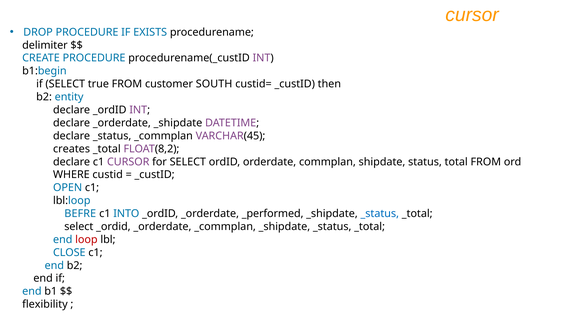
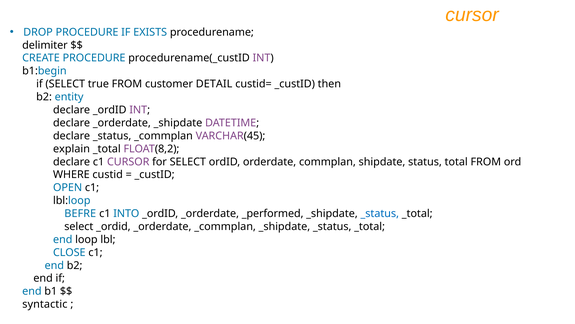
SOUTH: SOUTH -> DETAIL
creates: creates -> explain
loop colour: red -> black
flexibility: flexibility -> syntactic
